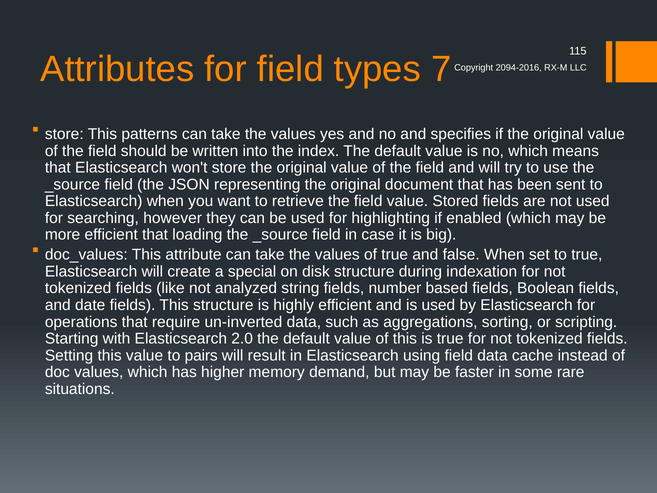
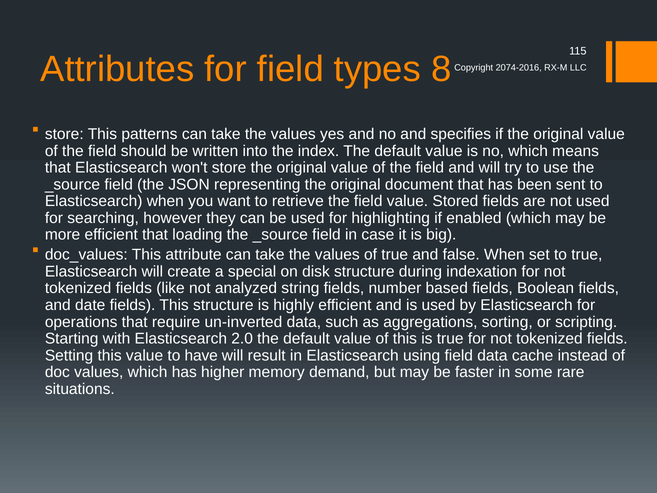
7: 7 -> 8
2094-2016: 2094-2016 -> 2074-2016
pairs: pairs -> have
